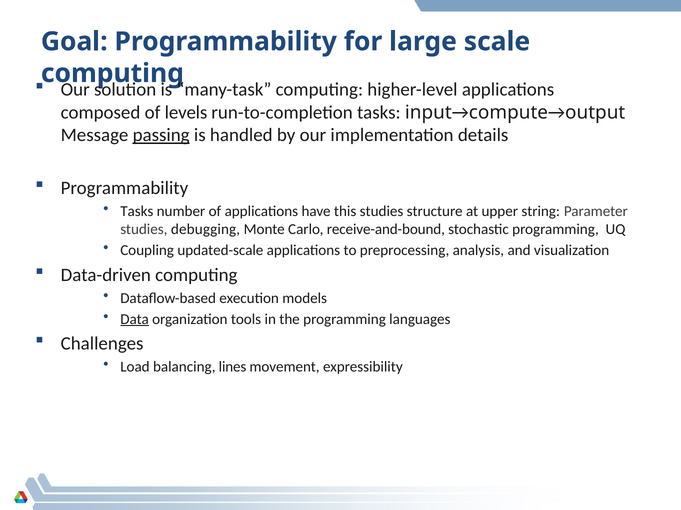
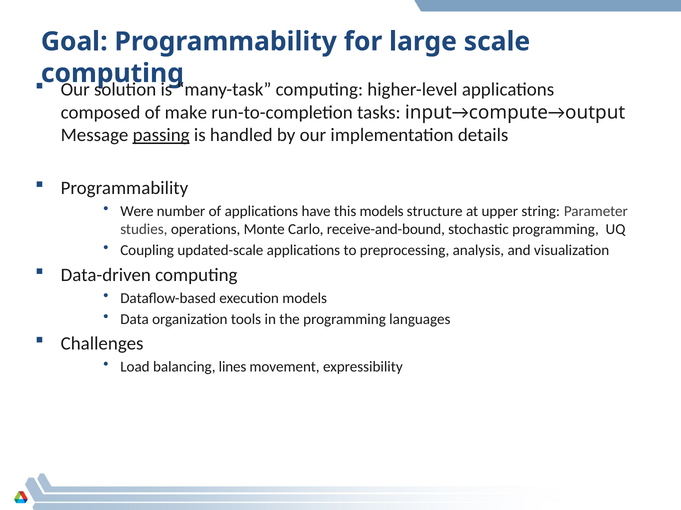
levels: levels -> make
Tasks at (137, 211): Tasks -> Were
this studies: studies -> models
debugging: debugging -> operations
Data underline: present -> none
